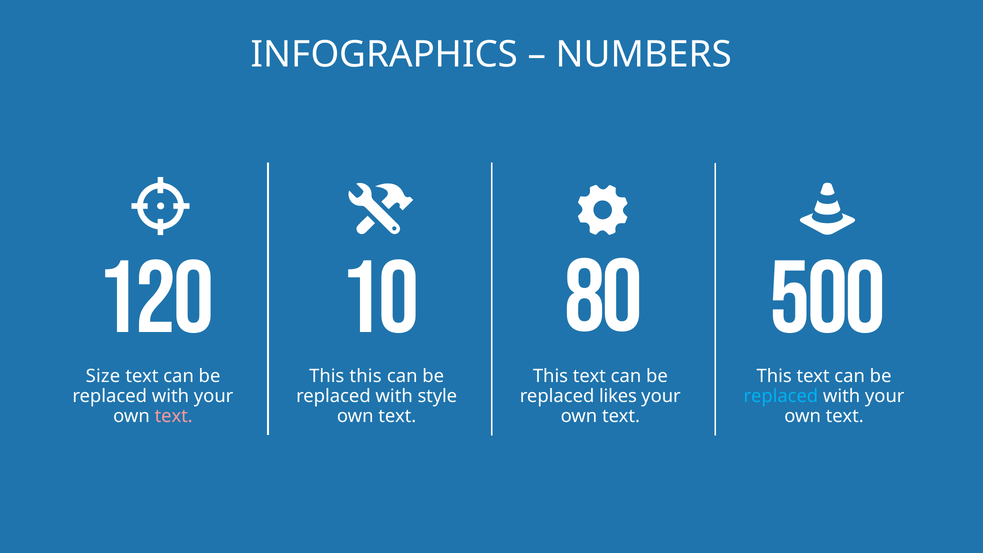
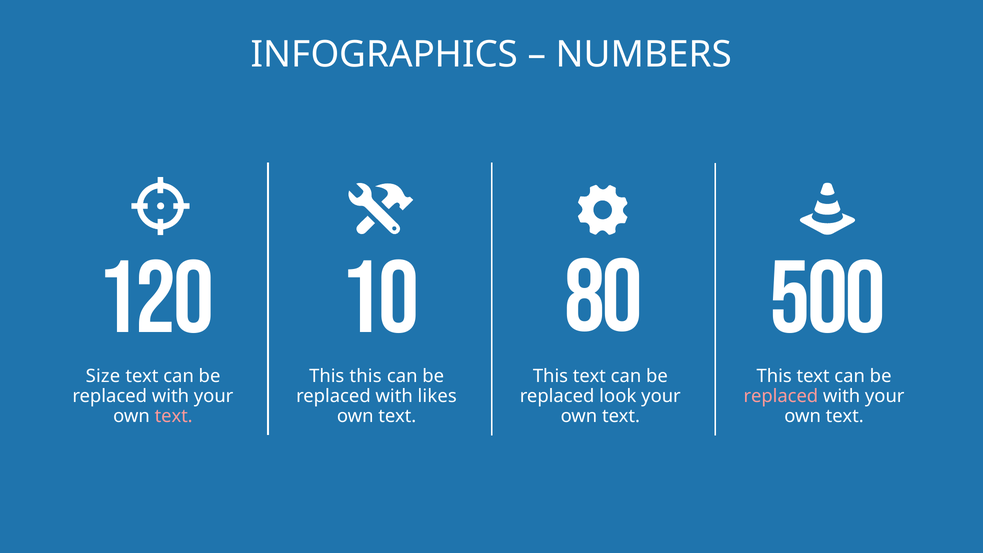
style: style -> likes
likes: likes -> look
replaced at (781, 396) colour: light blue -> pink
